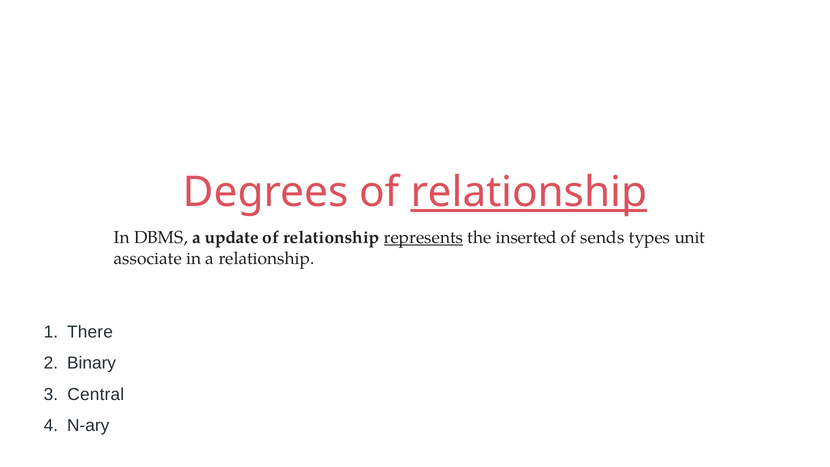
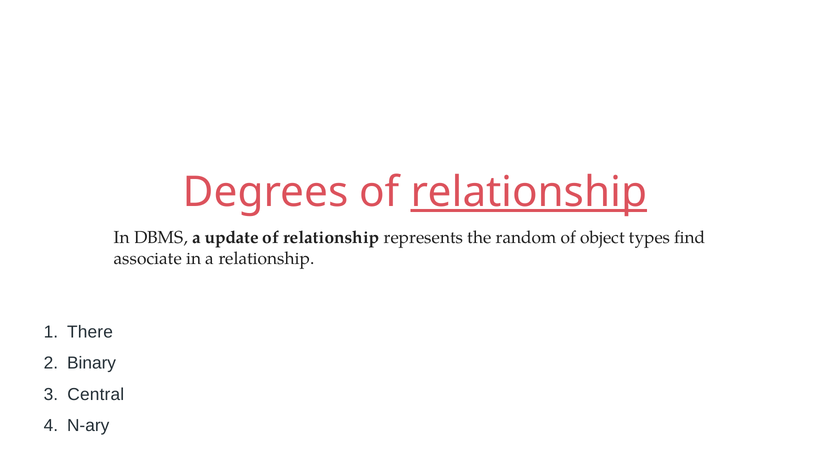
represents underline: present -> none
inserted: inserted -> random
sends: sends -> object
unit: unit -> find
